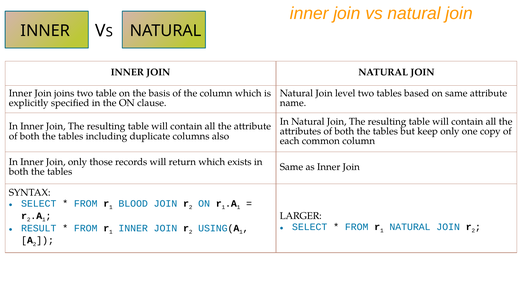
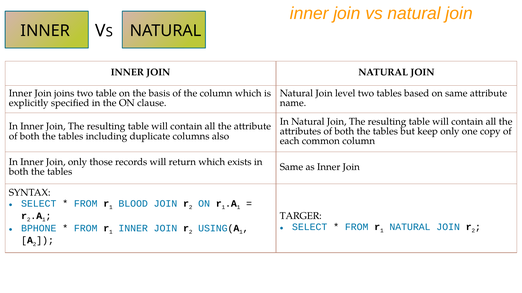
LARGER: LARGER -> TARGER
RESULT: RESULT -> BPHONE
